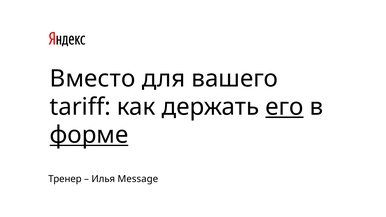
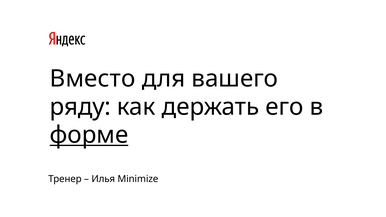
tariff: tariff -> ряду
его underline: present -> none
Message: Message -> Minimize
